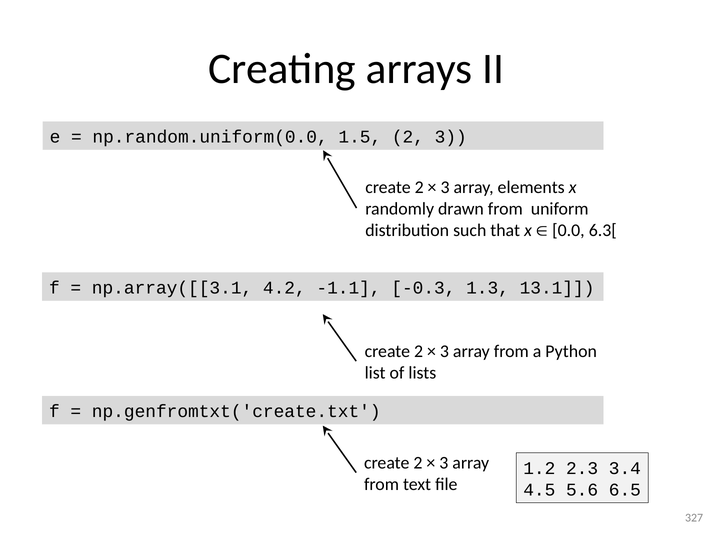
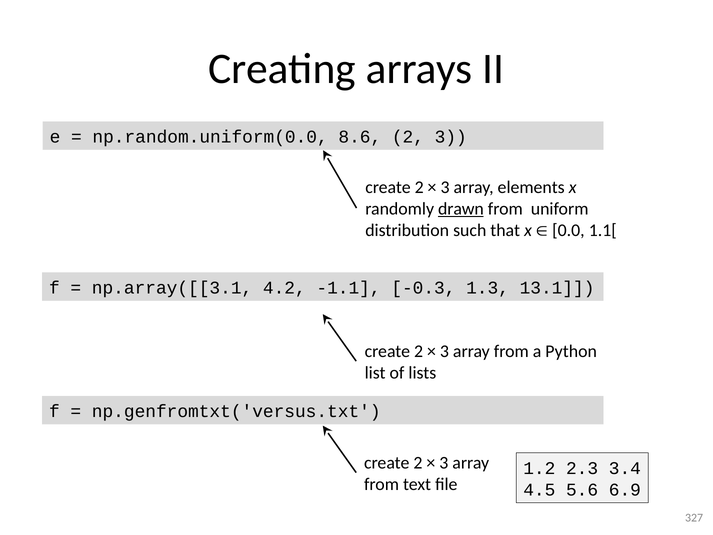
1.5: 1.5 -> 8.6
drawn underline: none -> present
6.3[: 6.3[ -> 1.1[
np.genfromtxt('create.txt: np.genfromtxt('create.txt -> np.genfromtxt('versus.txt
6.5: 6.5 -> 6.9
